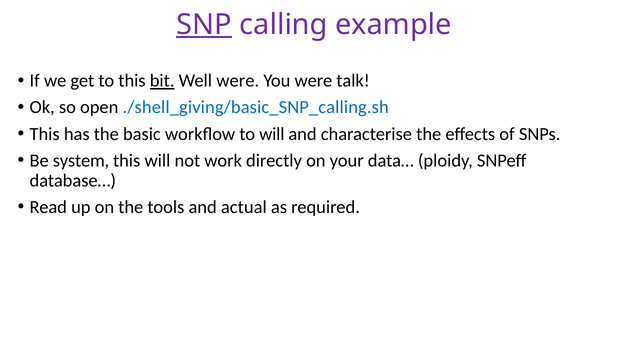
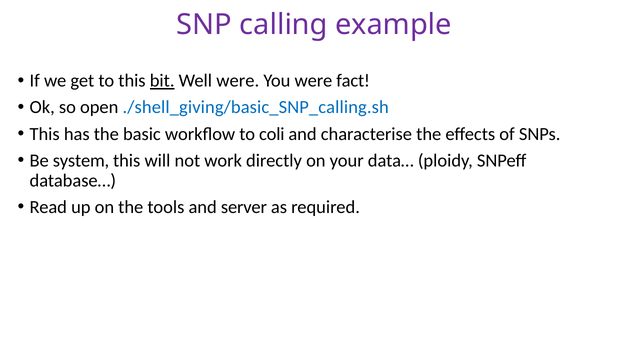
SNP underline: present -> none
talk: talk -> fact
to will: will -> coli
actual: actual -> server
